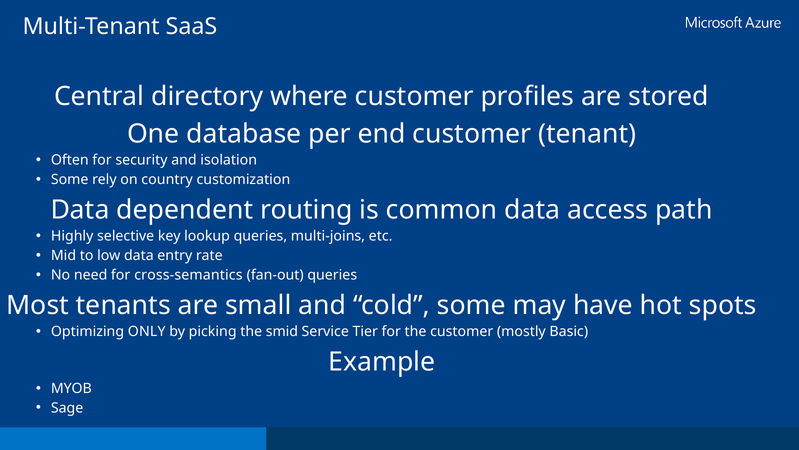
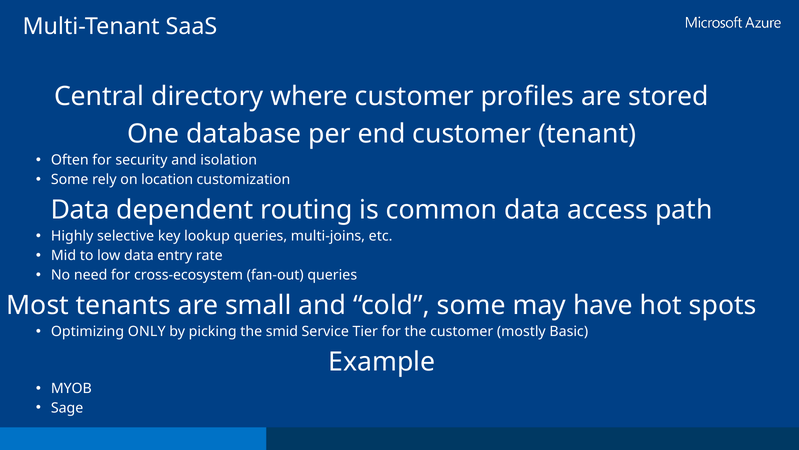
country: country -> location
cross-semantics: cross-semantics -> cross-ecosystem
